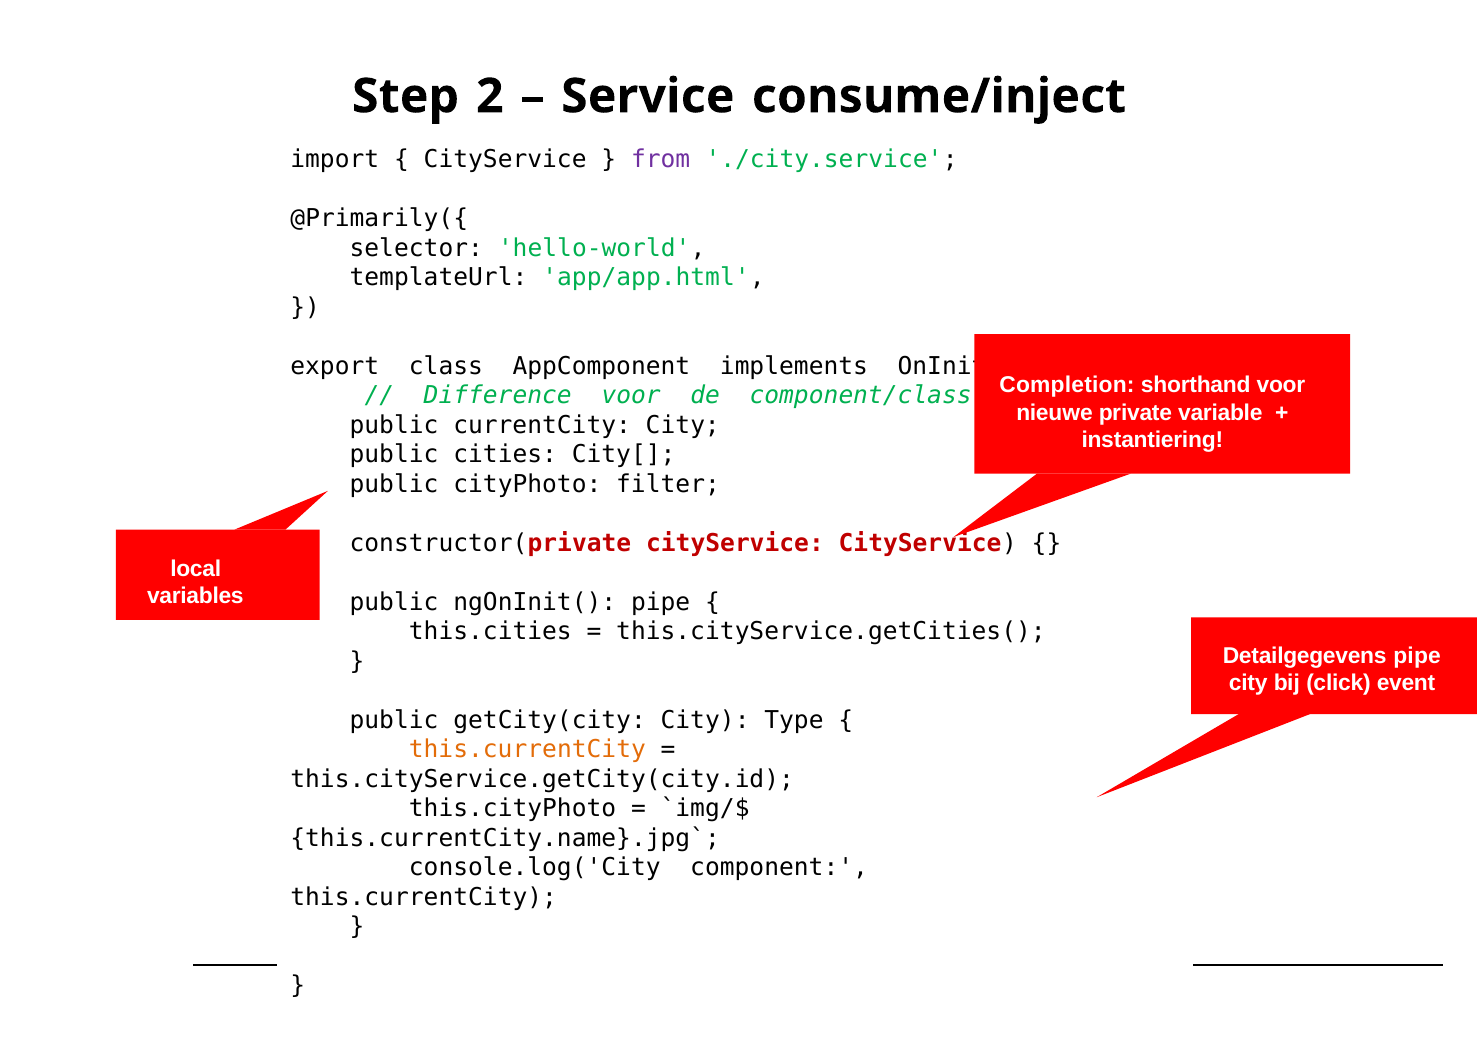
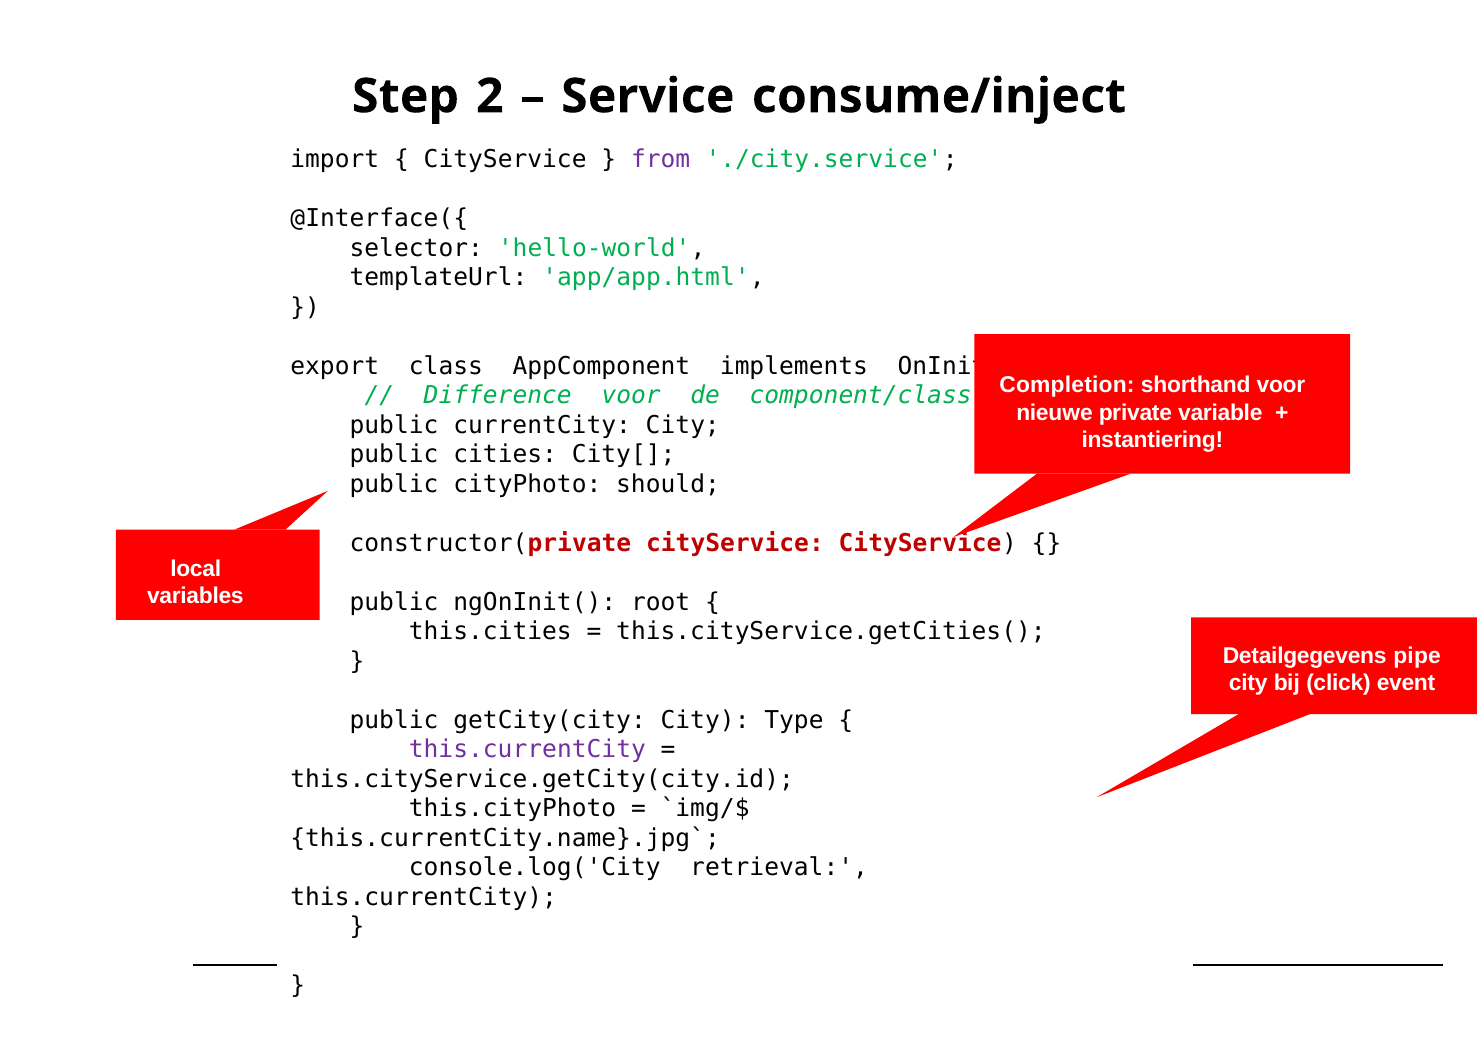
@Primarily({: @Primarily({ -> @Interface({
filter: filter -> should
ngOnInit( pipe: pipe -> root
this.currentCity at (527, 750) colour: orange -> purple
component: component -> retrieval
